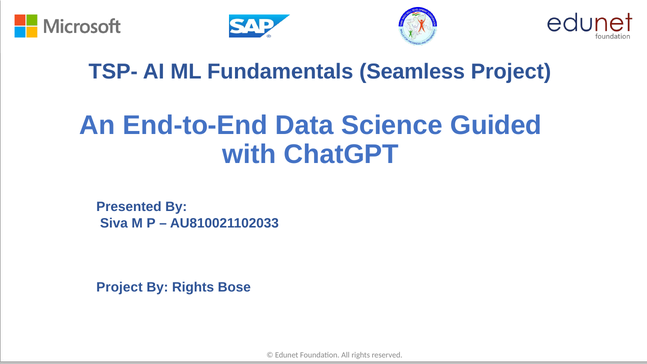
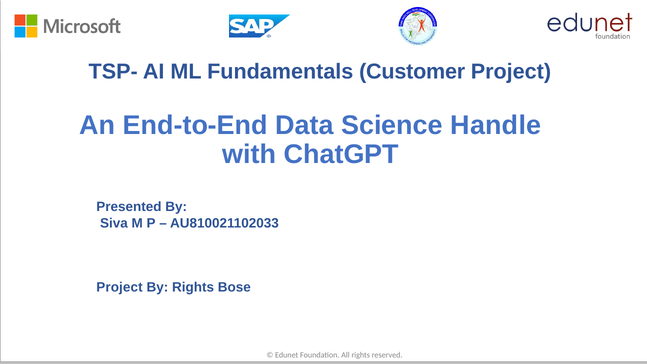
Seamless: Seamless -> Customer
Guided: Guided -> Handle
